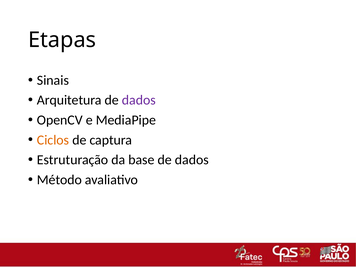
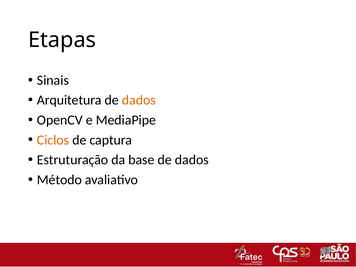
dados at (139, 100) colour: purple -> orange
